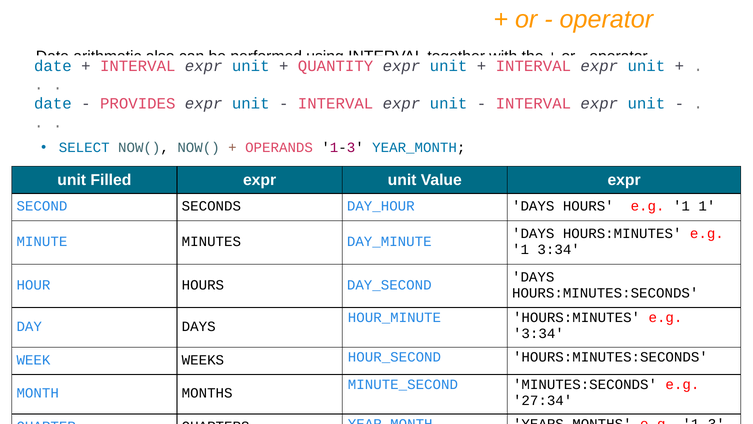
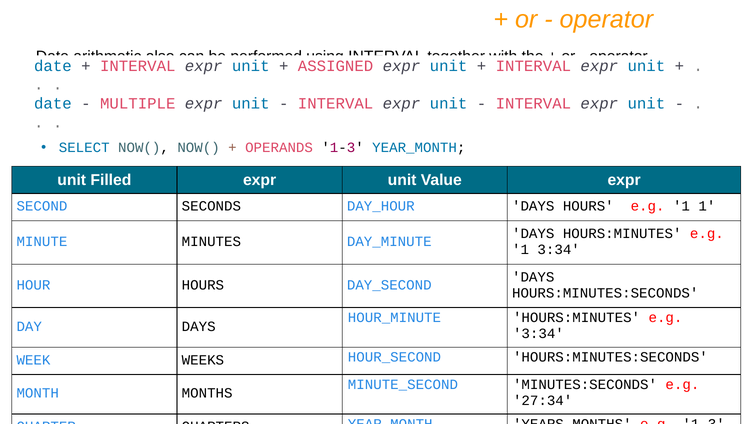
QUANTITY: QUANTITY -> ASSIGNED
PROVIDES: PROVIDES -> MULTIPLE
